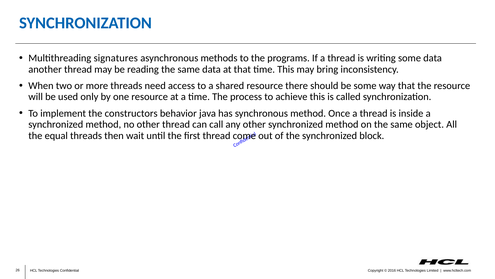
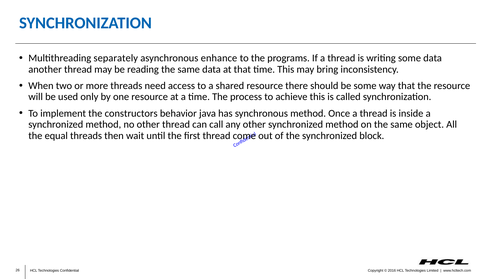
signatures: signatures -> separately
methods: methods -> enhance
